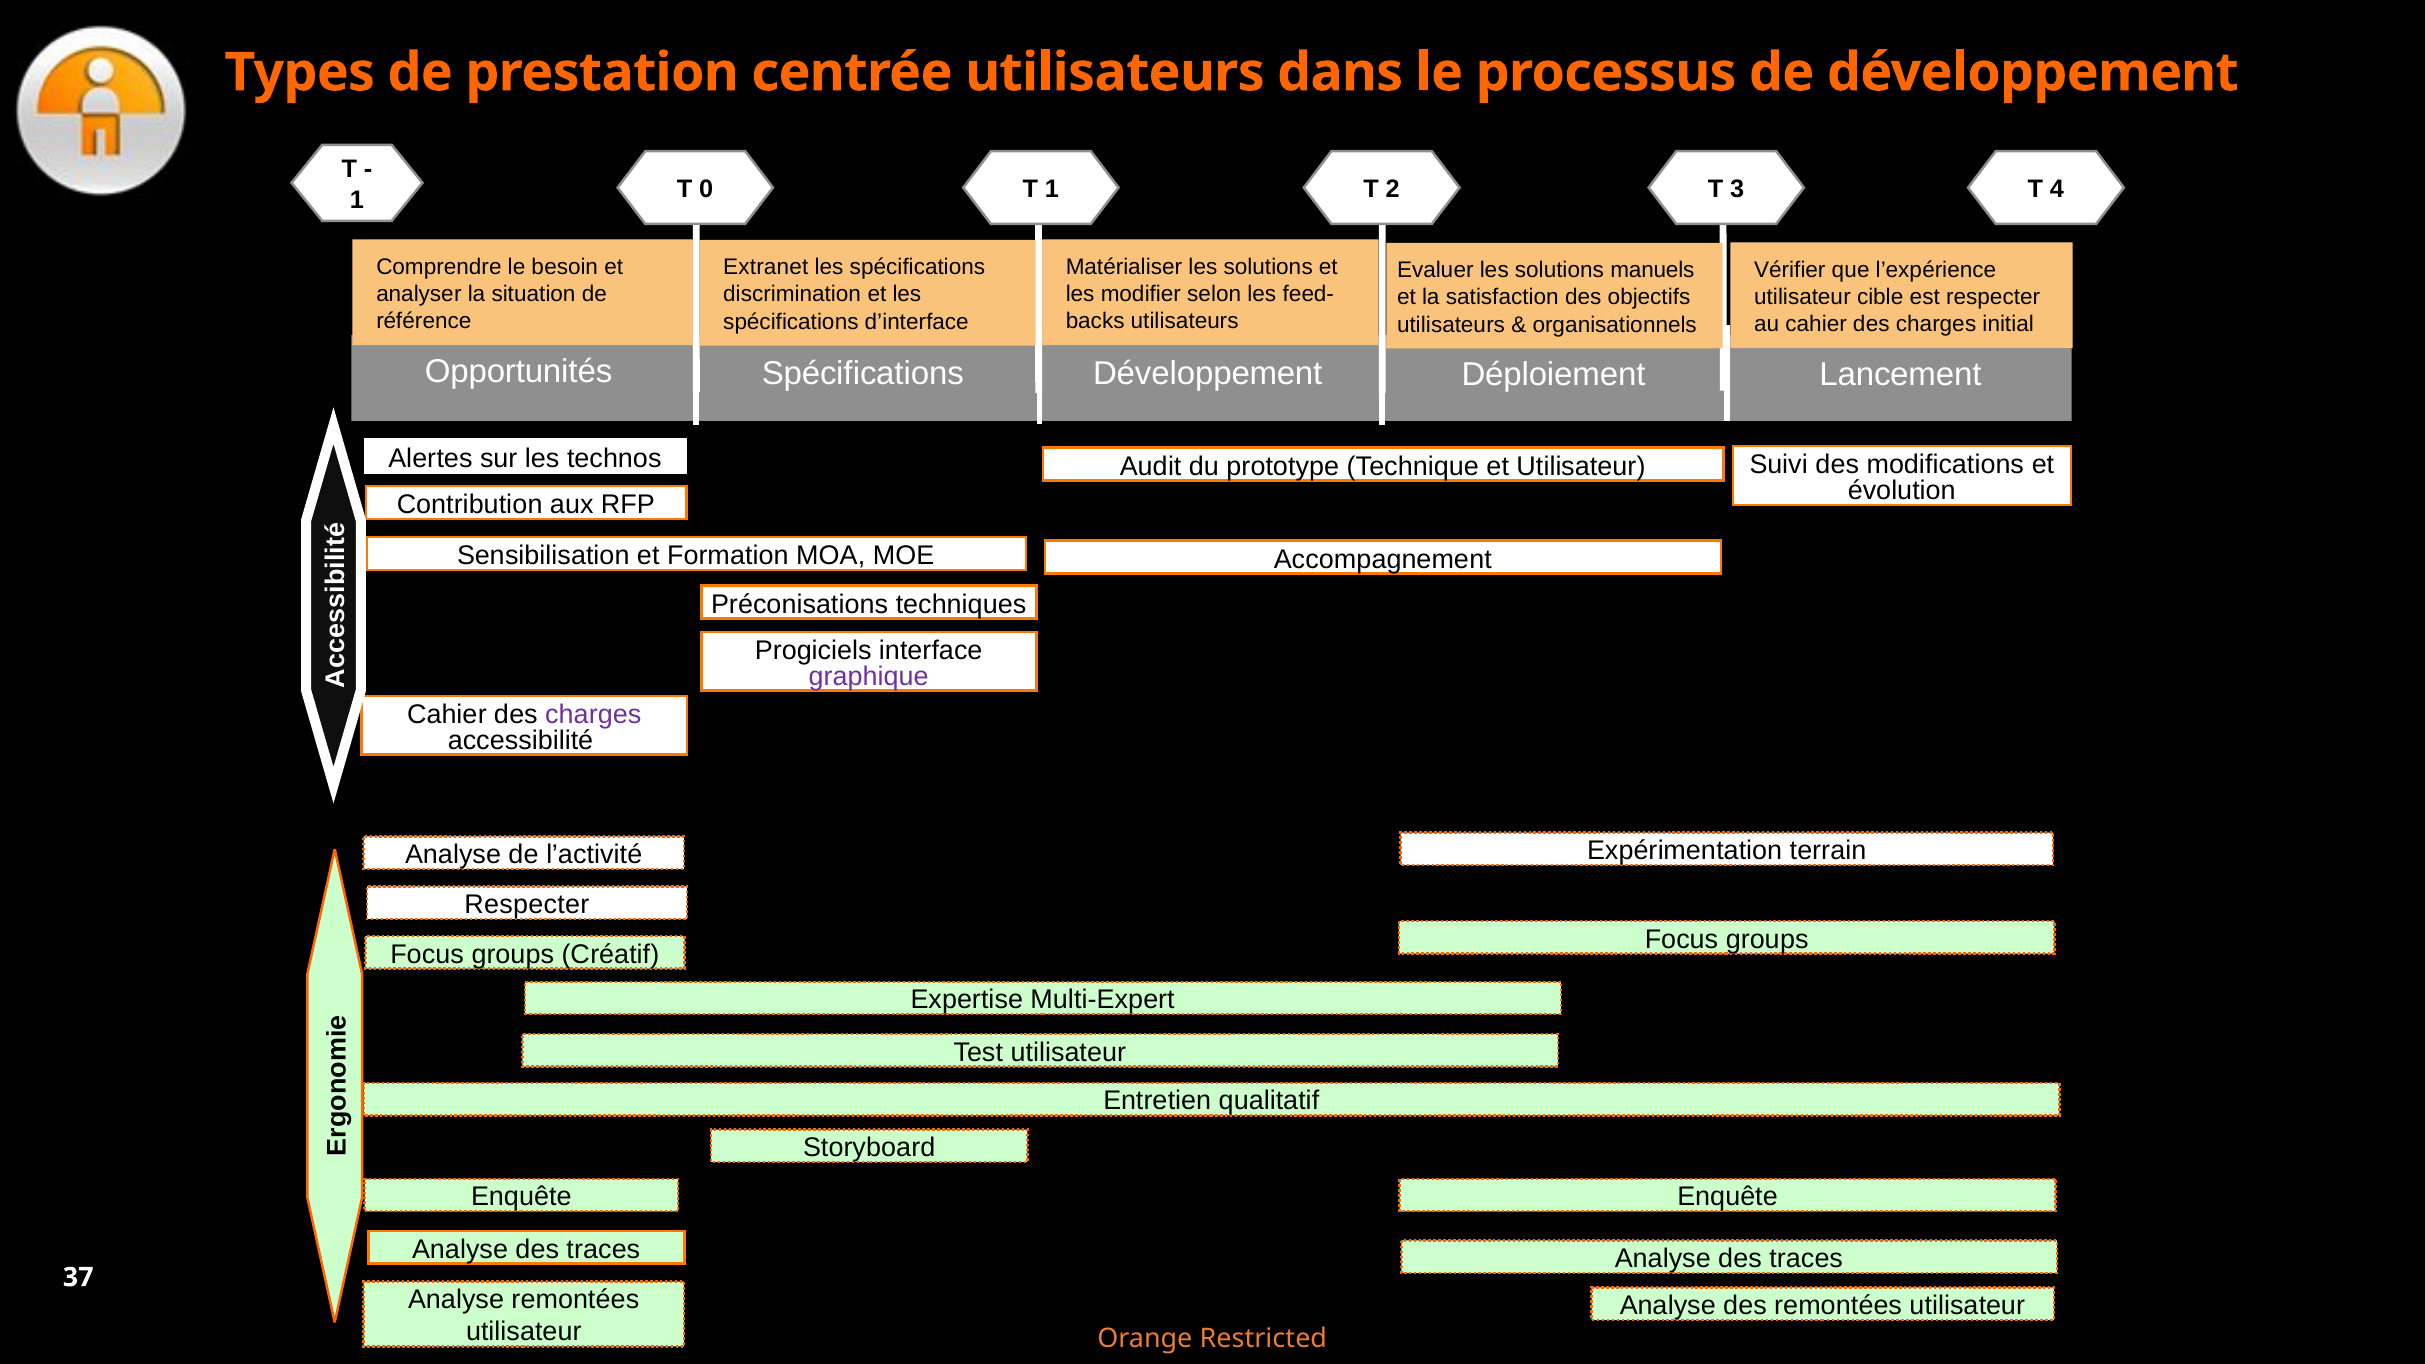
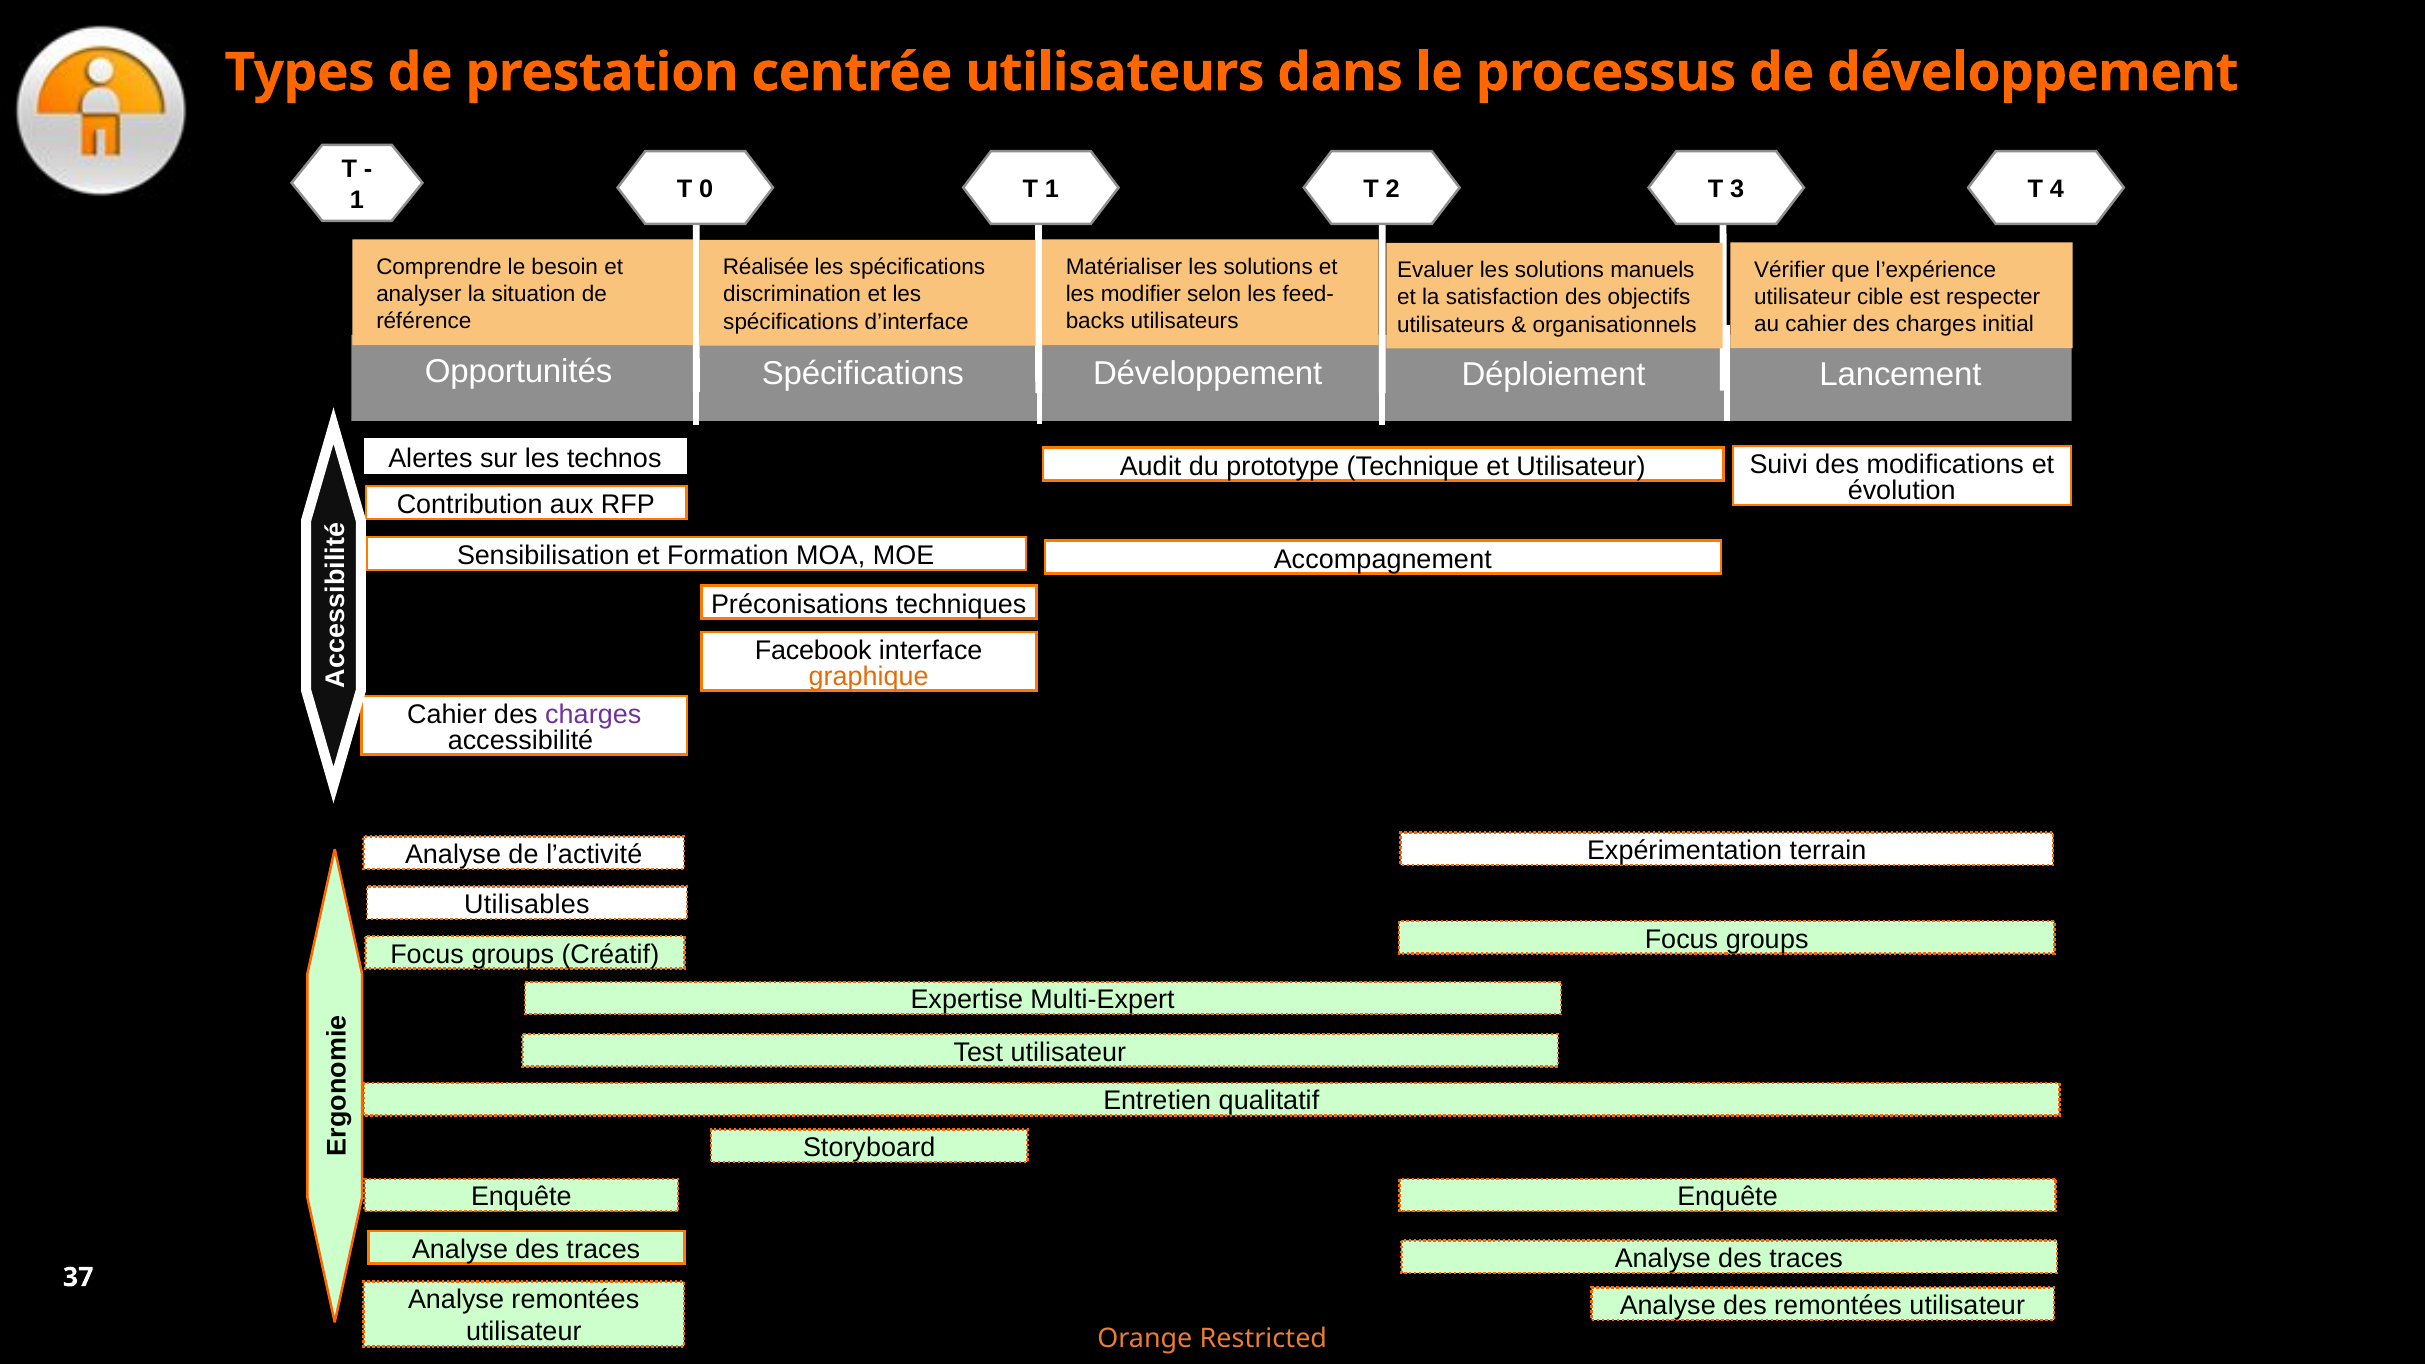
Extranet: Extranet -> Réalisée
Progiciels: Progiciels -> Facebook
graphique colour: purple -> orange
Respecter at (527, 905): Respecter -> Utilisables
